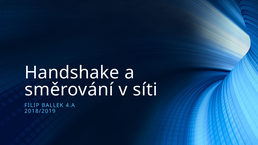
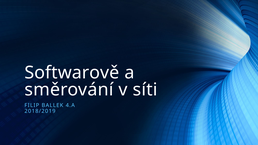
Handshake: Handshake -> Softwarově
